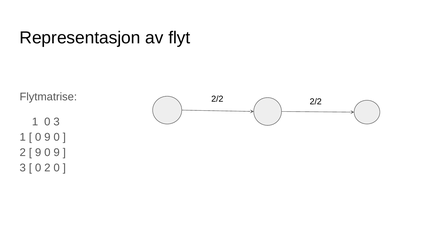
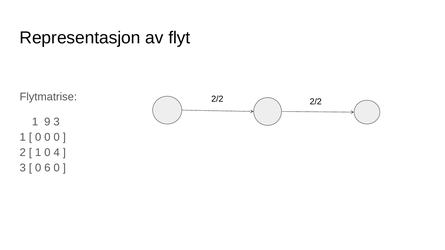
1 0: 0 -> 9
9 at (47, 137): 9 -> 0
9 at (38, 153): 9 -> 1
9 at (57, 153): 9 -> 4
0 2: 2 -> 6
